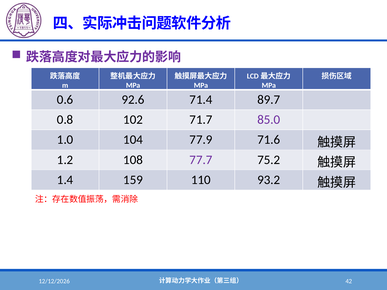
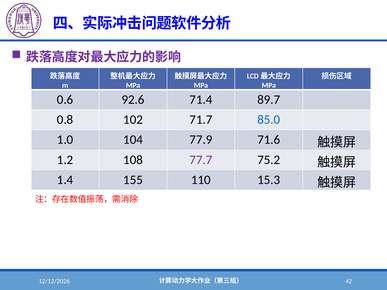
85.0 colour: purple -> blue
159: 159 -> 155
93.2: 93.2 -> 15.3
